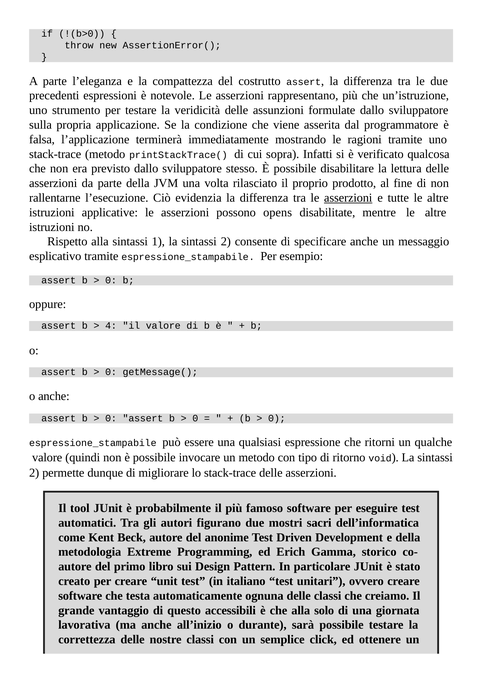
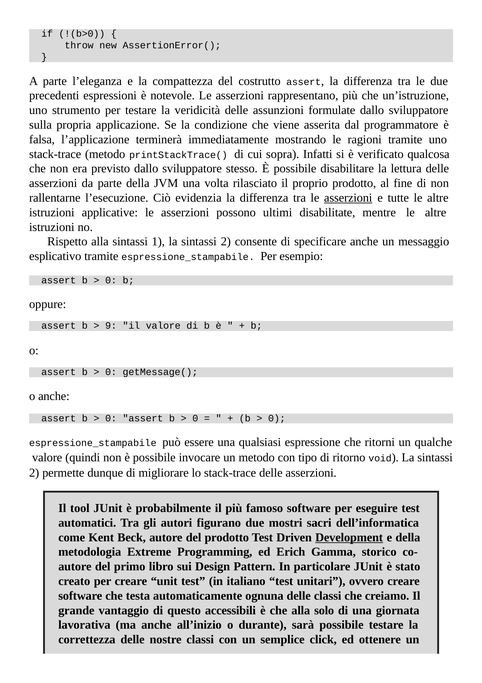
opens: opens -> ultimi
4: 4 -> 9
del anonime: anonime -> prodotto
Development underline: none -> present
